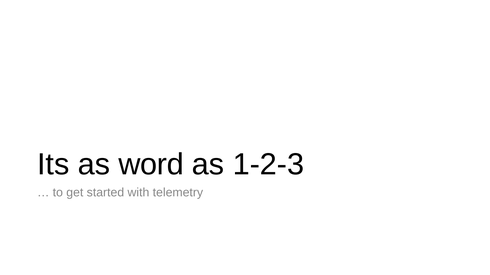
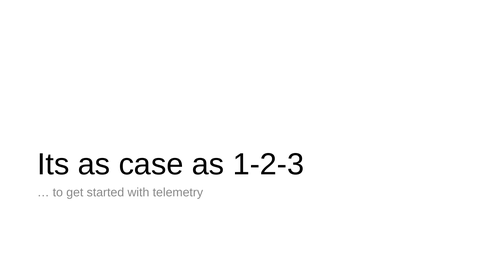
word: word -> case
